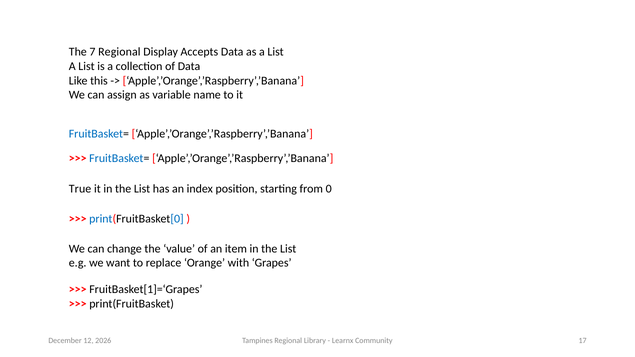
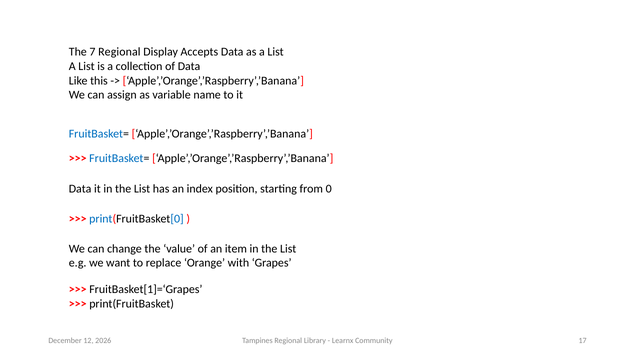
True at (80, 189): True -> Data
